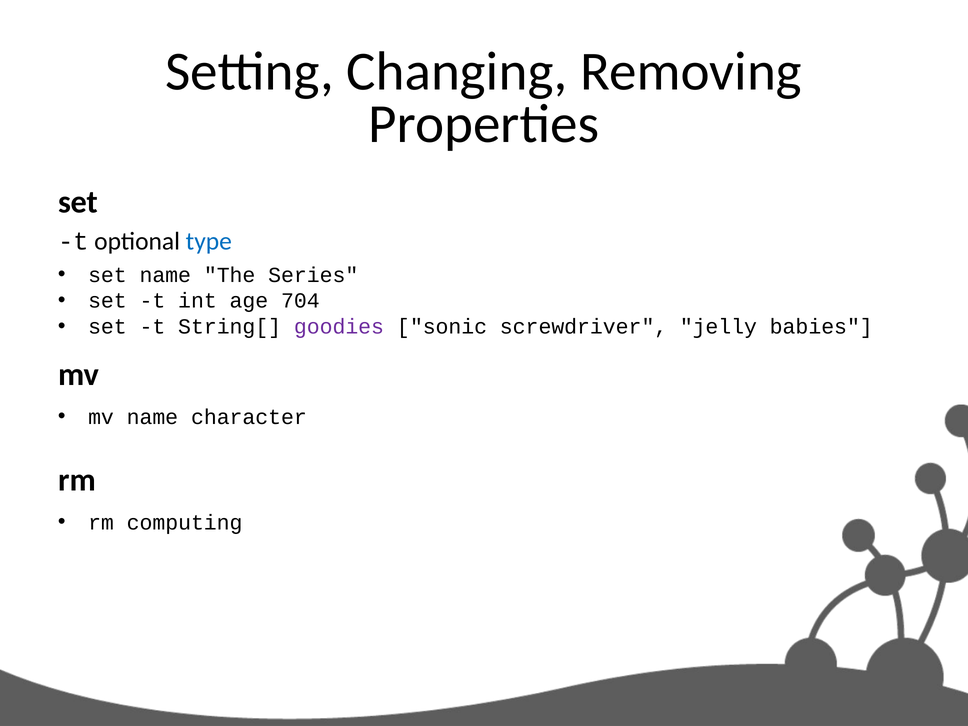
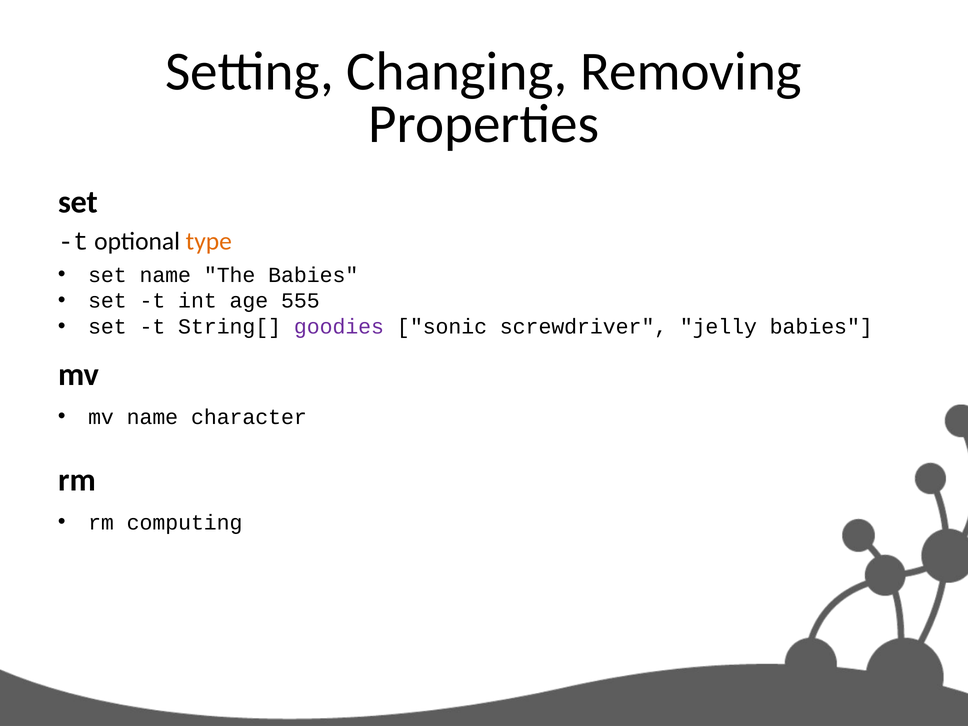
type colour: blue -> orange
The Series: Series -> Babies
704: 704 -> 555
